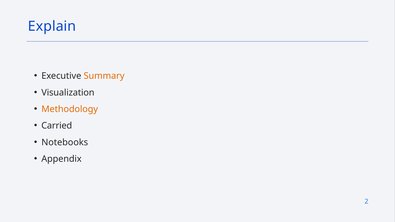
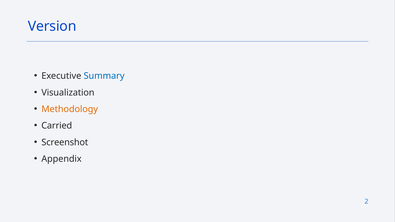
Explain: Explain -> Version
Summary colour: orange -> blue
Notebooks: Notebooks -> Screenshot
